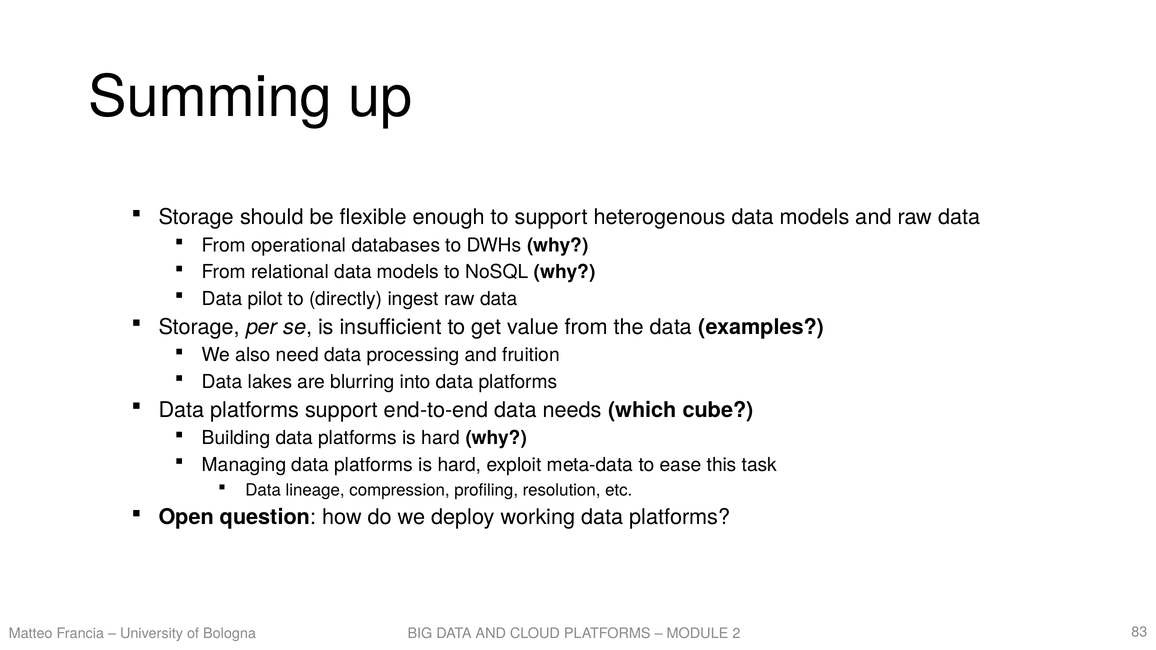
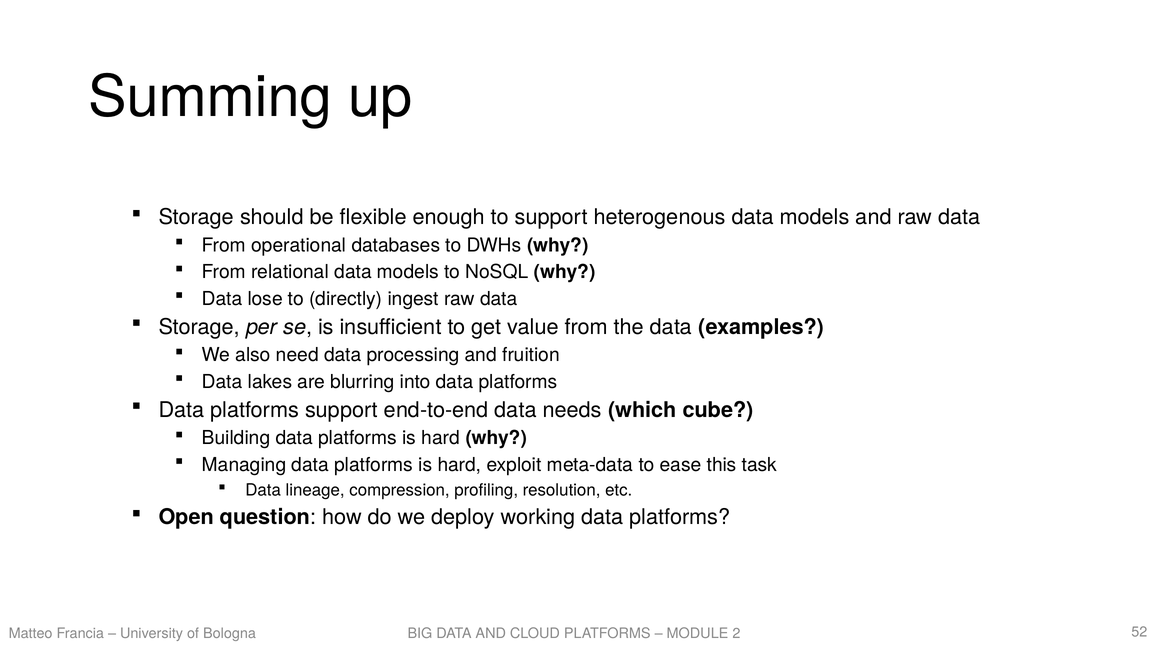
pilot: pilot -> lose
83: 83 -> 52
